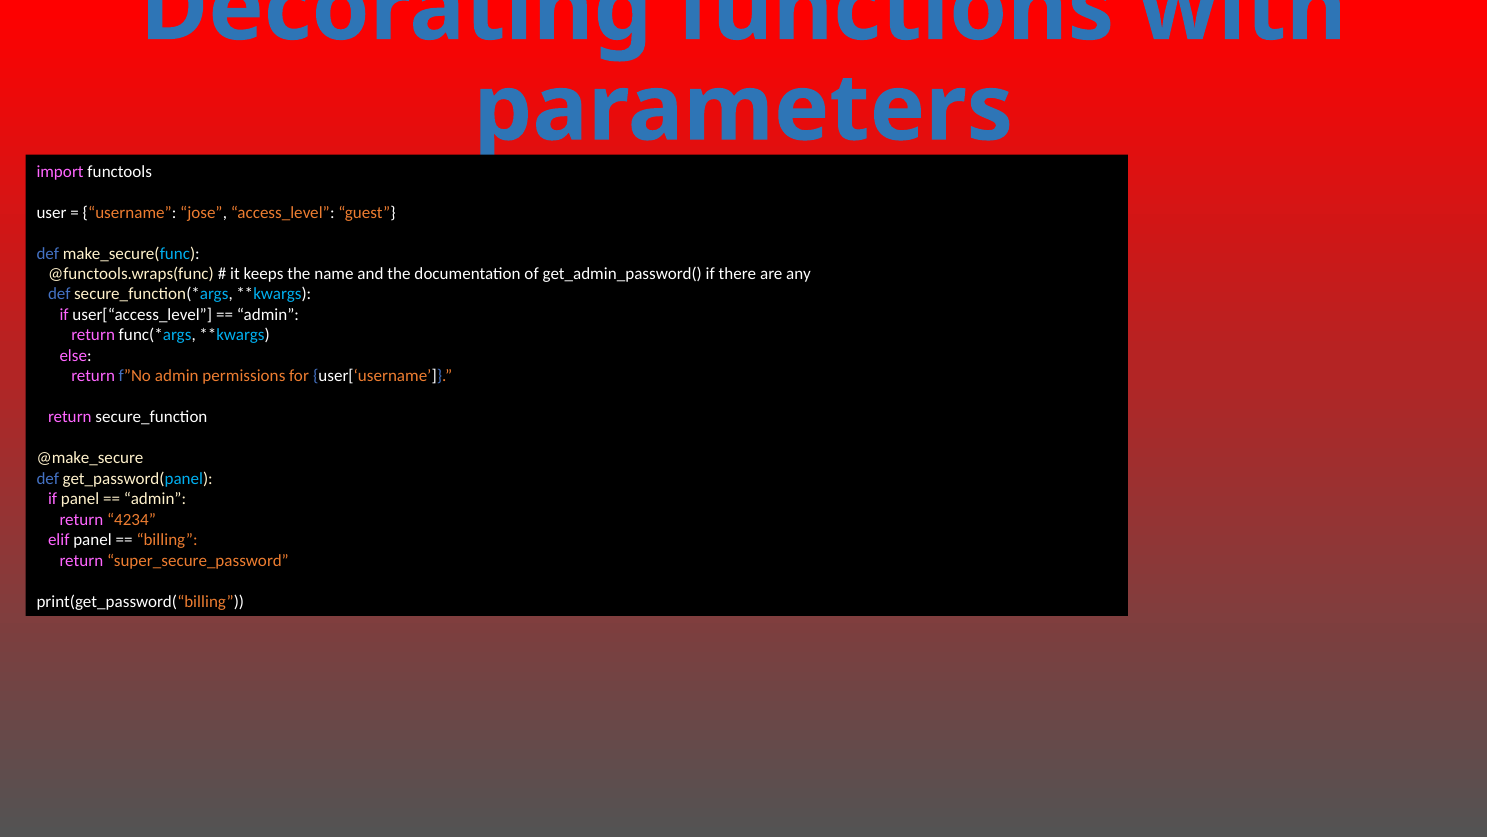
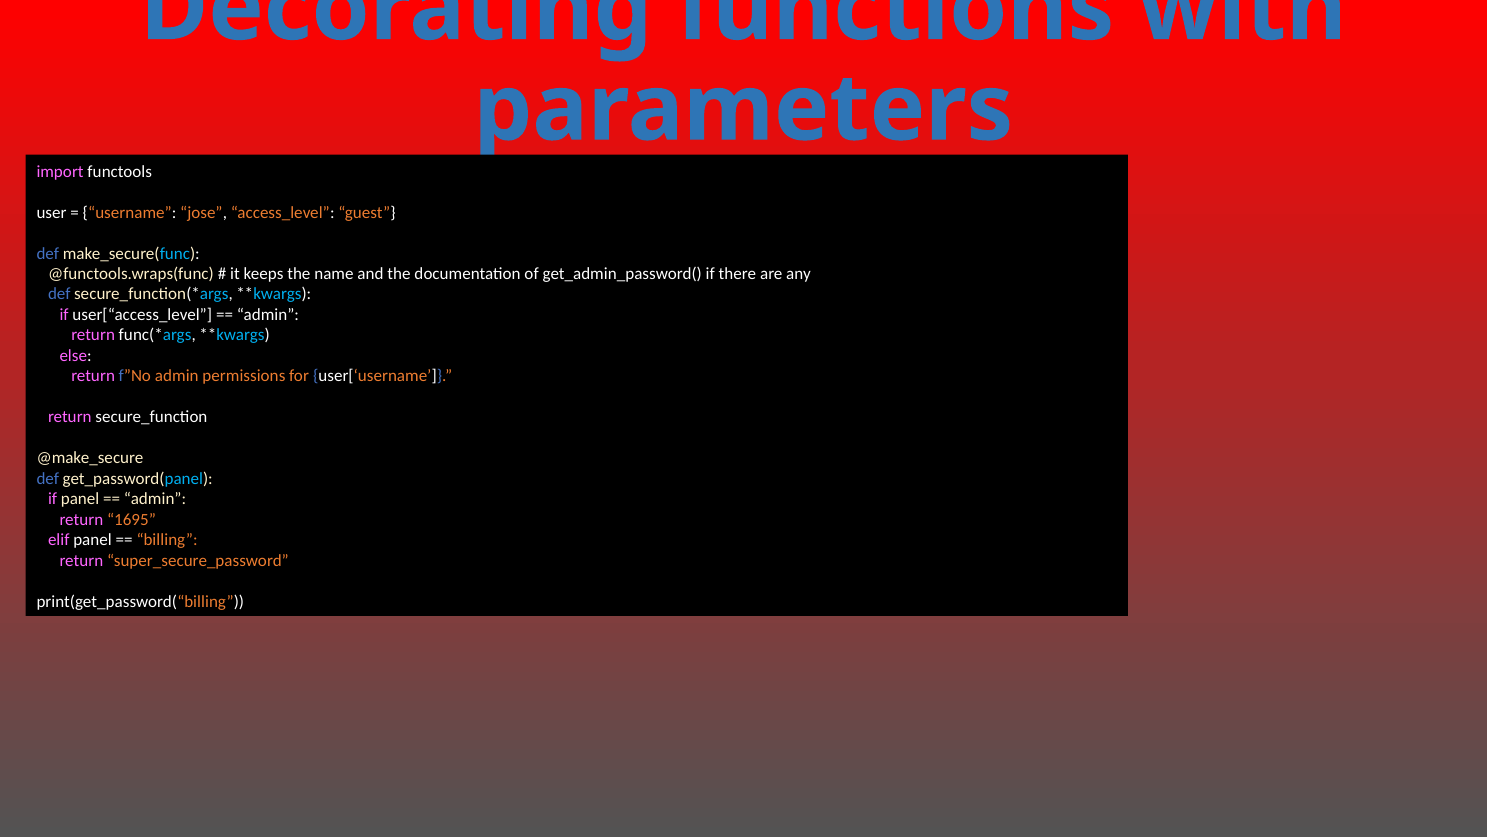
4234: 4234 -> 1695
